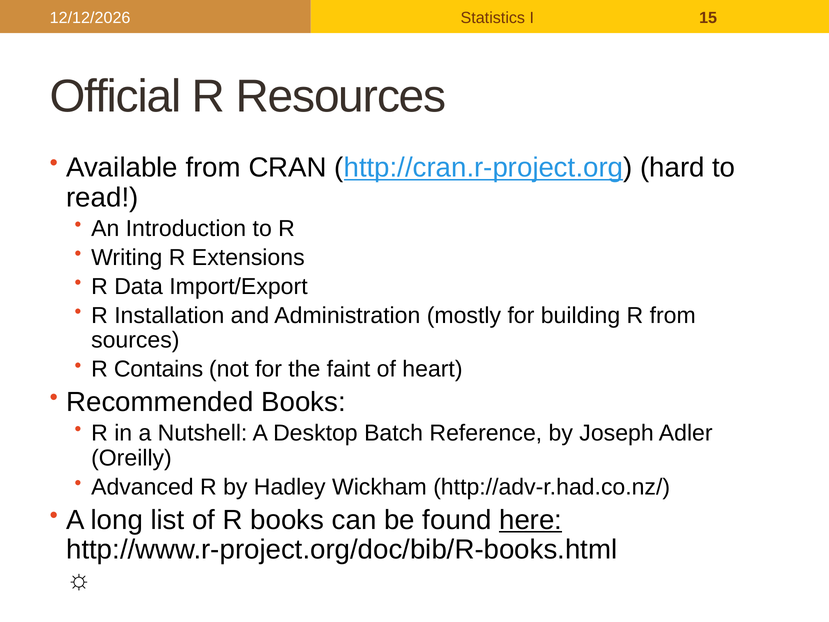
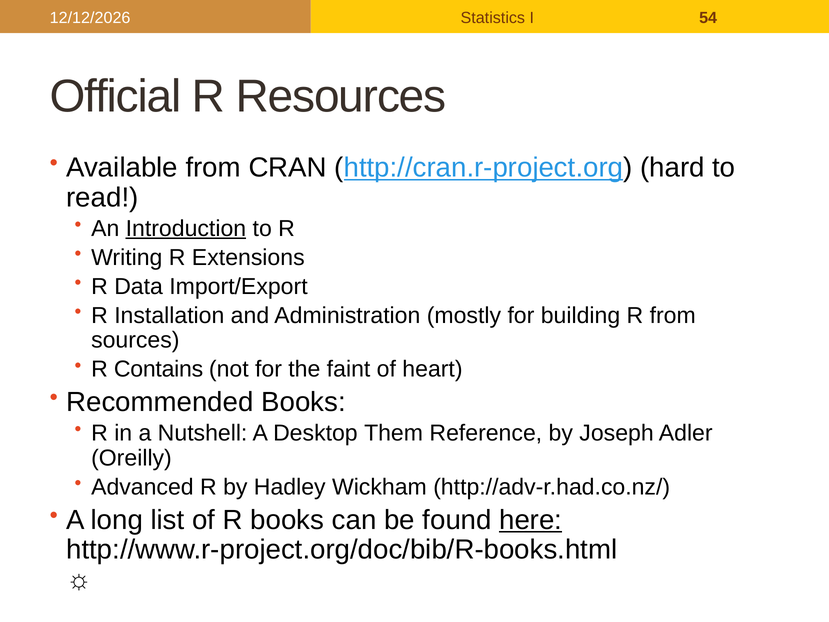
15: 15 -> 54
Introduction underline: none -> present
Batch: Batch -> Them
